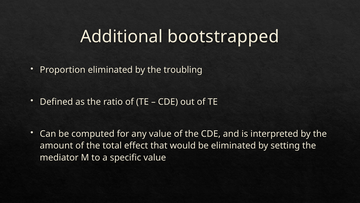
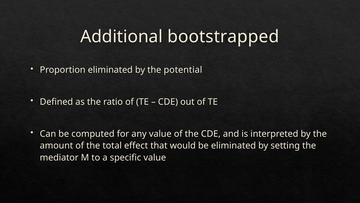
troubling: troubling -> potential
